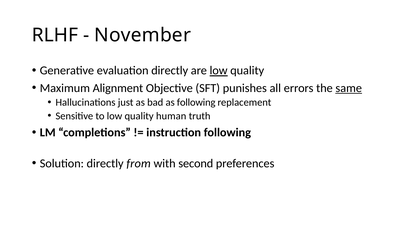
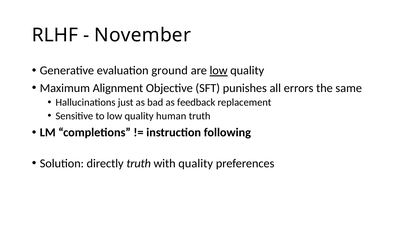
evaluation directly: directly -> ground
same underline: present -> none
as following: following -> feedback
directly from: from -> truth
with second: second -> quality
